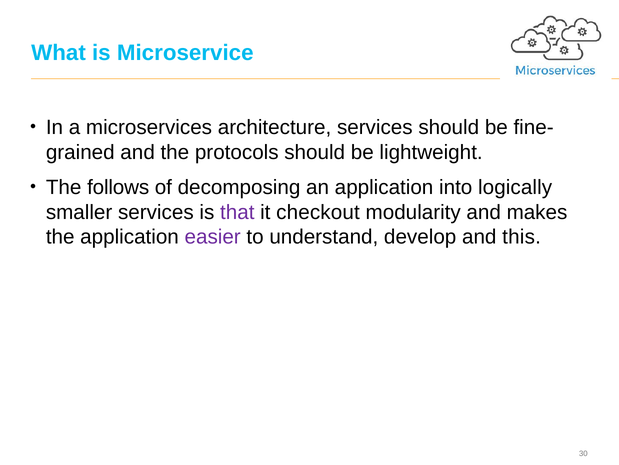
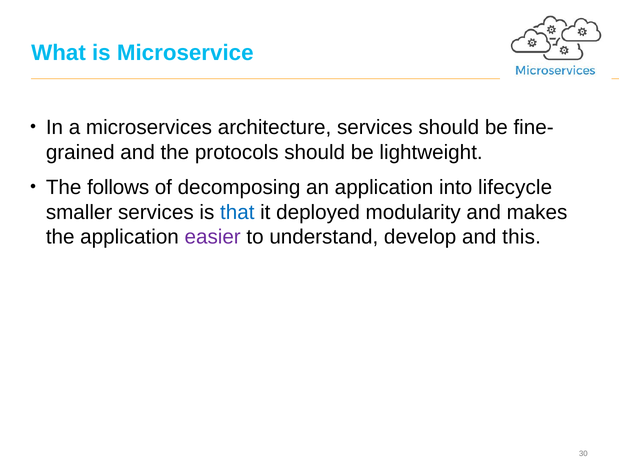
logically: logically -> lifecycle
that colour: purple -> blue
checkout: checkout -> deployed
